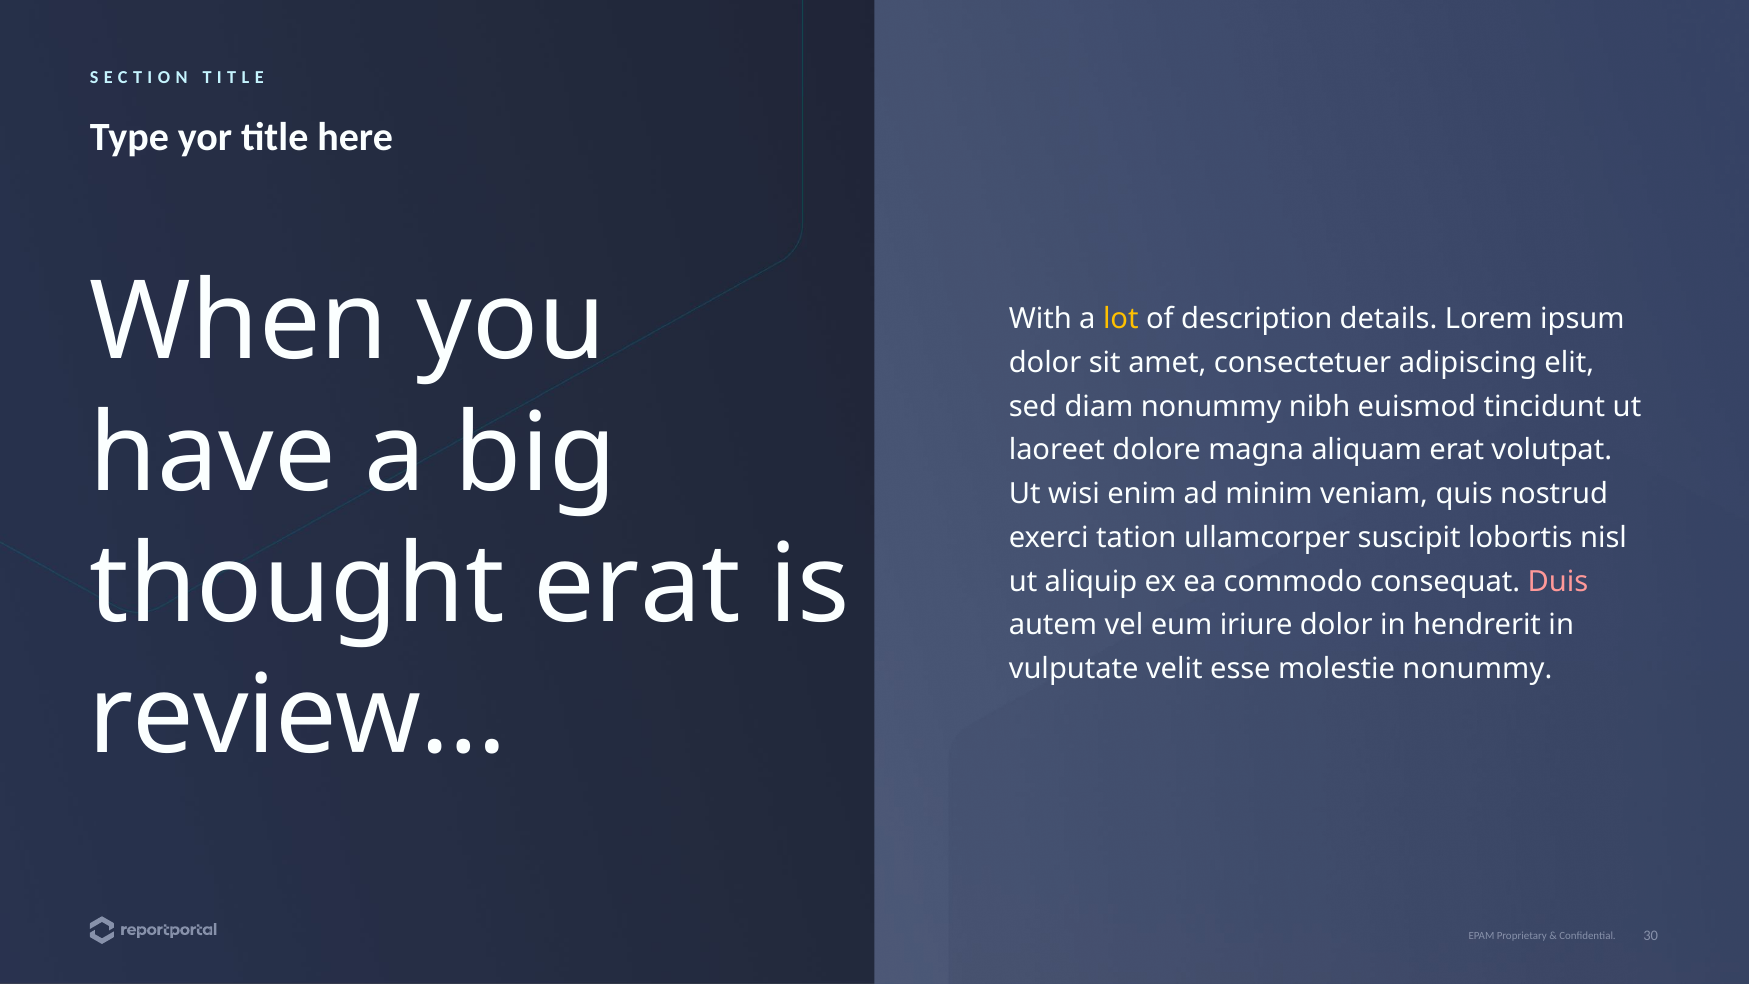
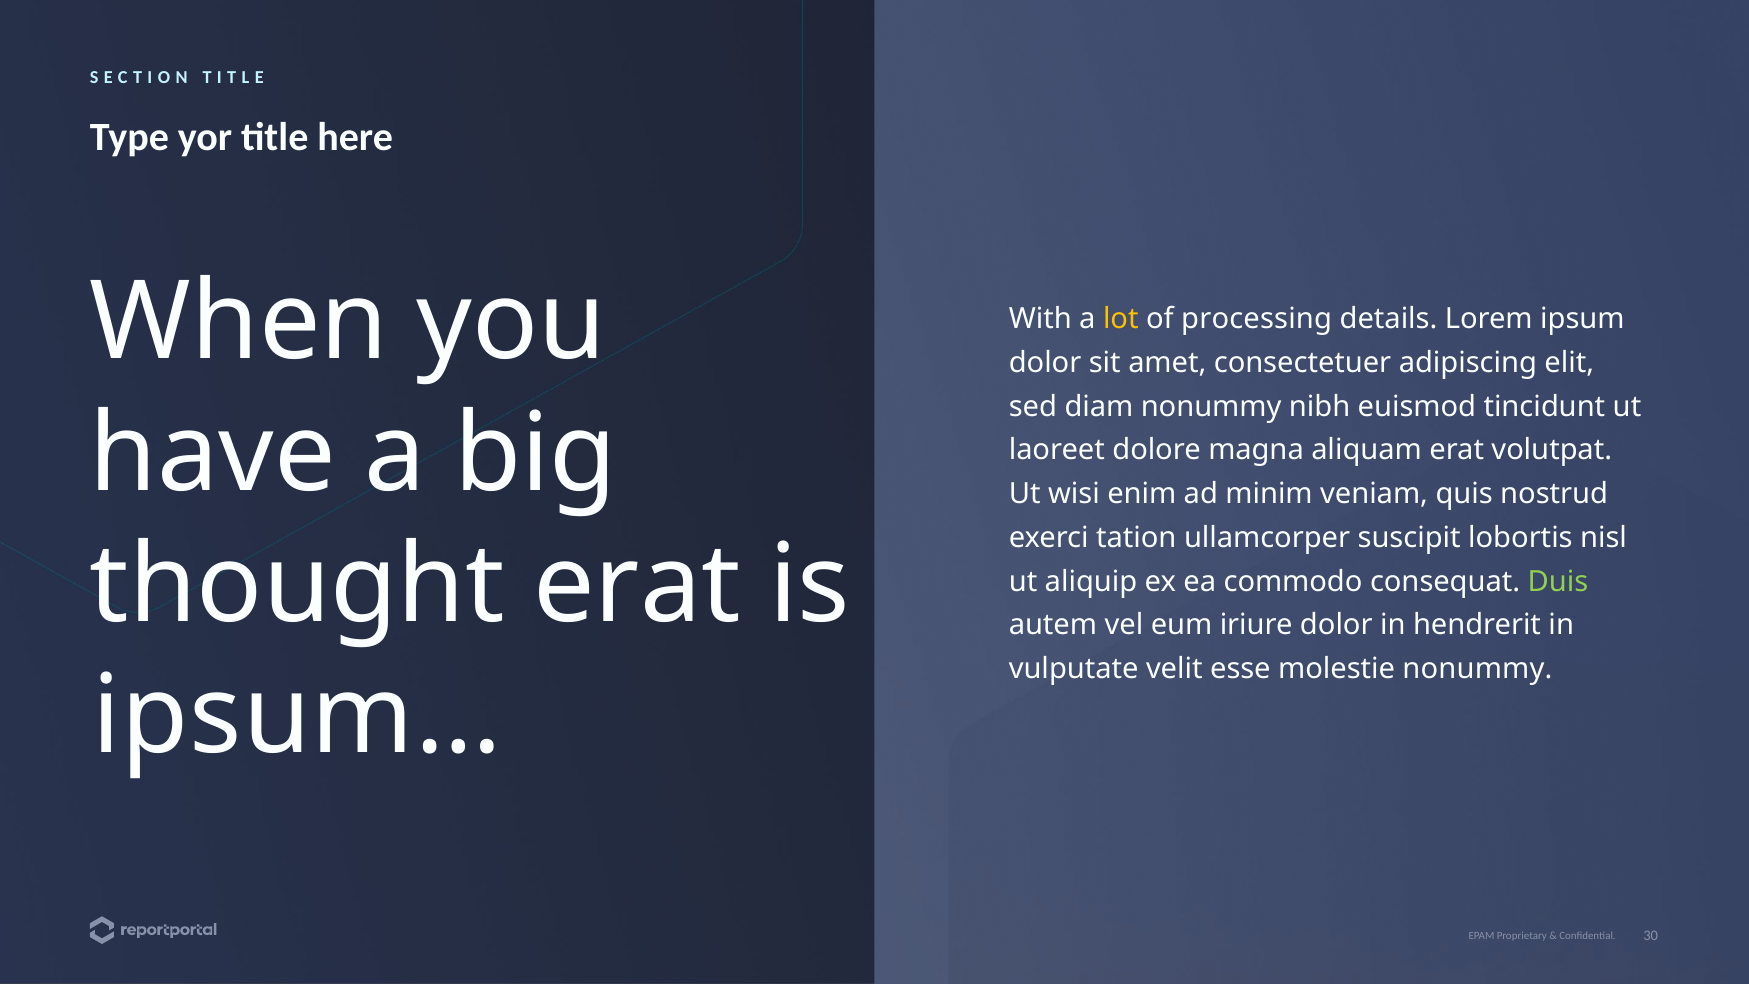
description: description -> processing
Duis colour: pink -> light green
review…: review… -> ipsum…
